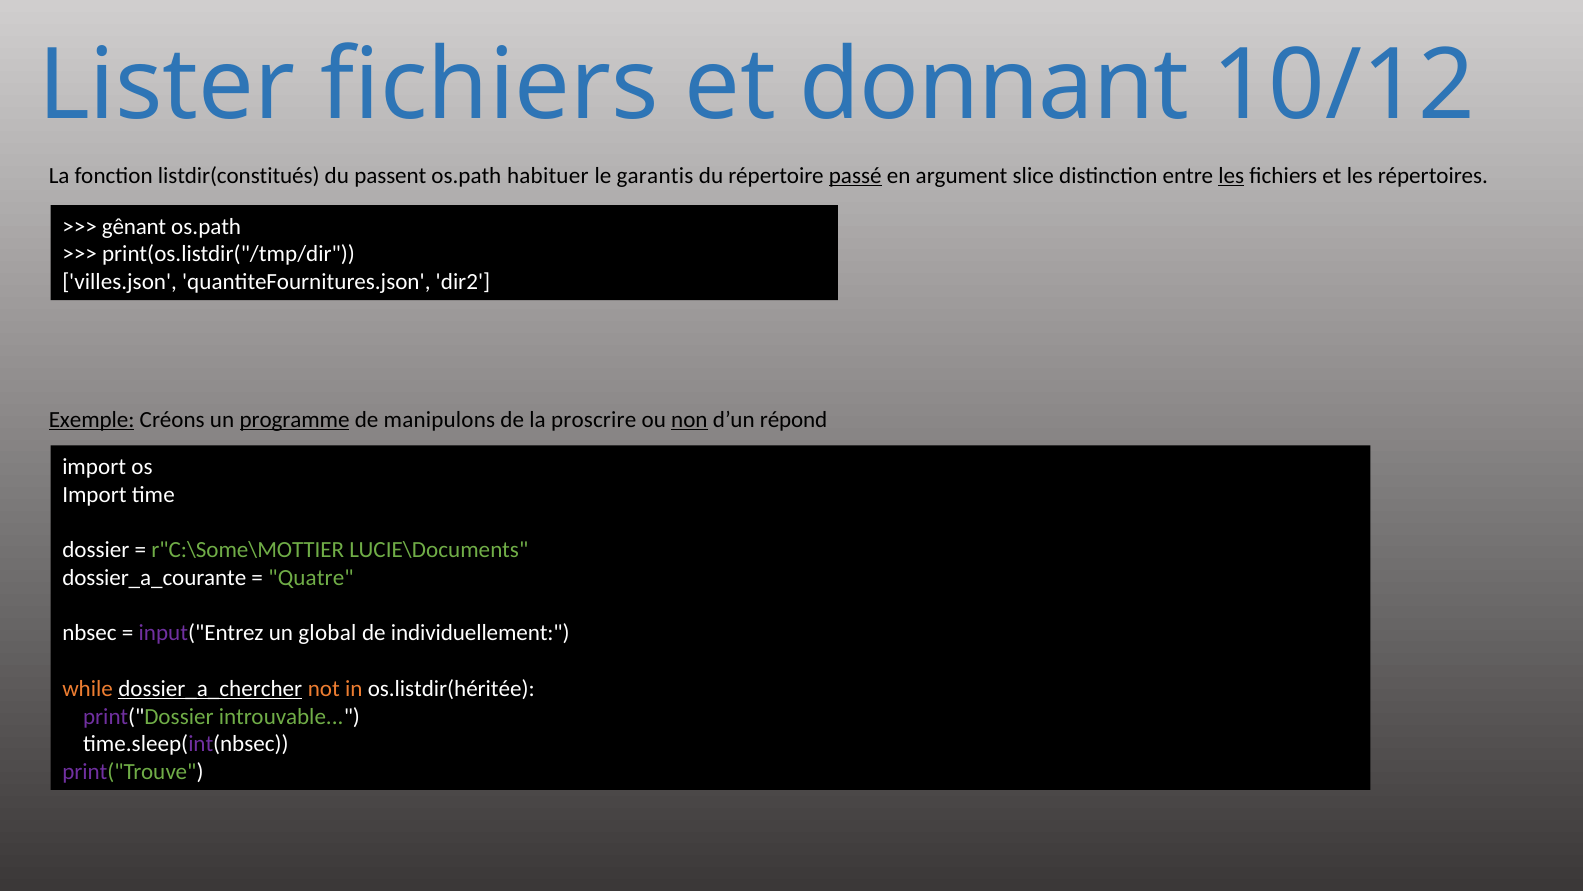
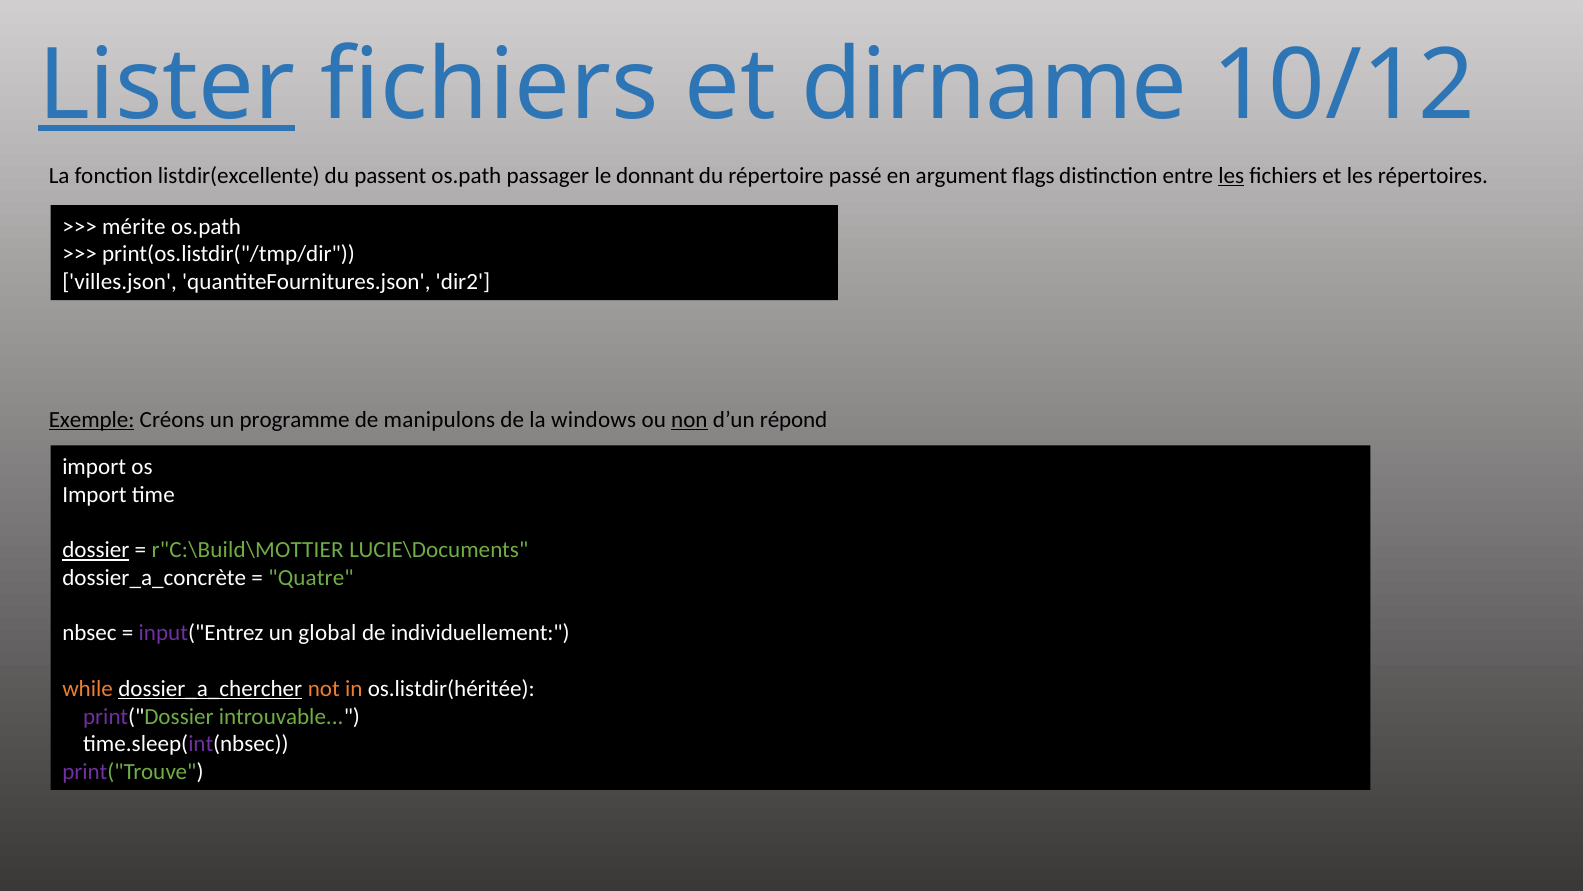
Lister underline: none -> present
donnant: donnant -> dirname
listdir(constitués: listdir(constitués -> listdir(excellente
habituer: habituer -> passager
garantis: garantis -> donnant
passé underline: present -> none
slice: slice -> flags
gênant: gênant -> mérite
programme underline: present -> none
proscrire: proscrire -> windows
dossier underline: none -> present
r"C:\Some\MOTTIER: r"C:\Some\MOTTIER -> r"C:\Build\MOTTIER
dossier_a_courante: dossier_a_courante -> dossier_a_concrète
